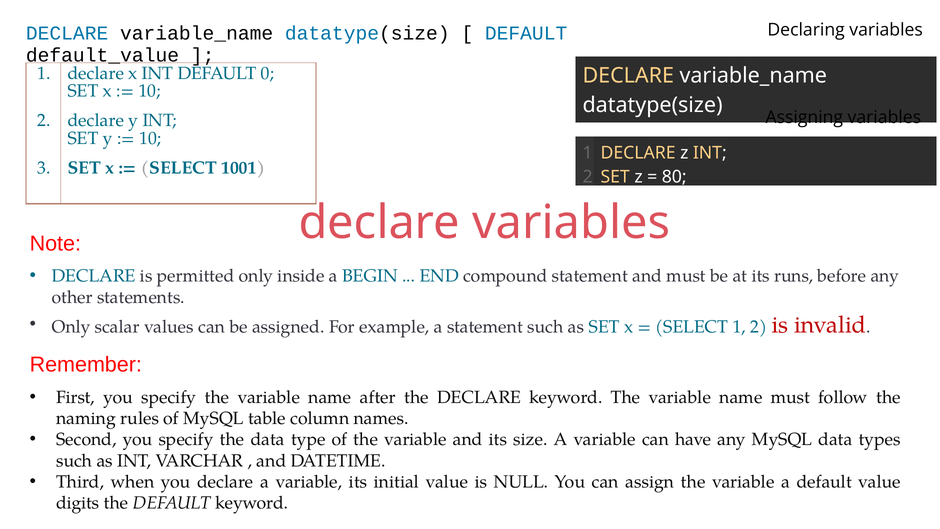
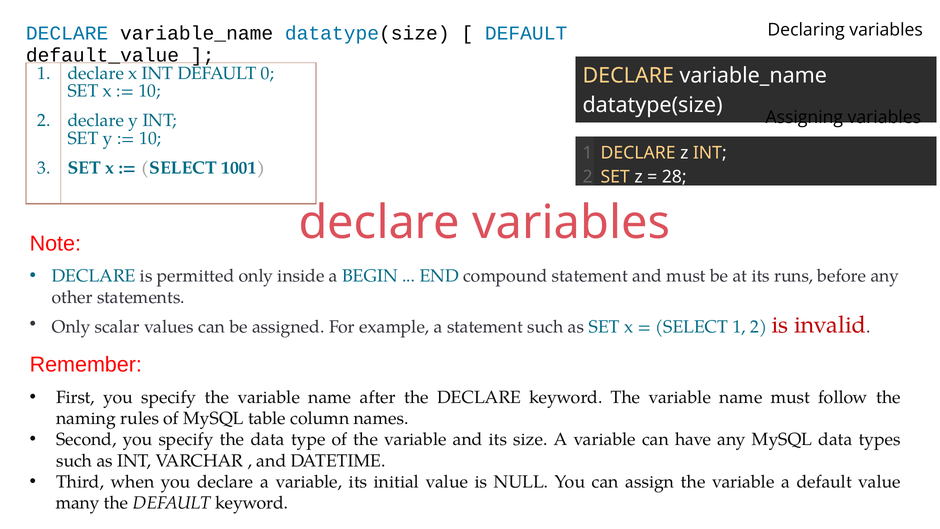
80: 80 -> 28
digits: digits -> many
